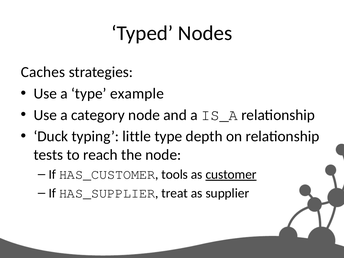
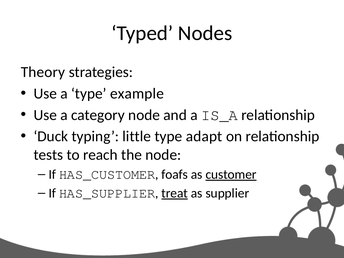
Caches: Caches -> Theory
depth: depth -> adapt
tools: tools -> foafs
treat underline: none -> present
